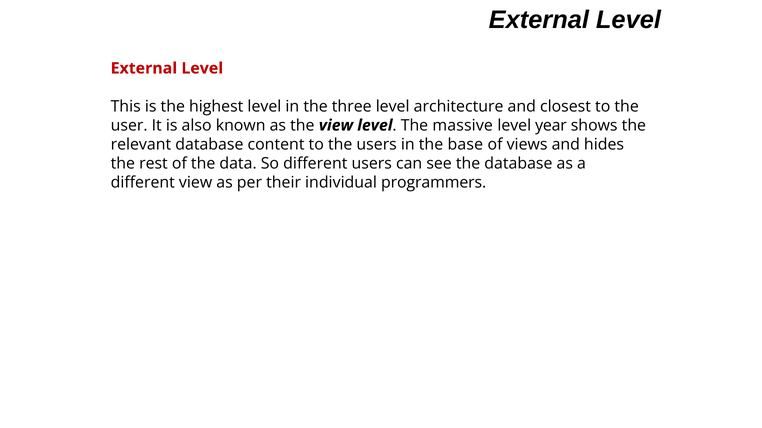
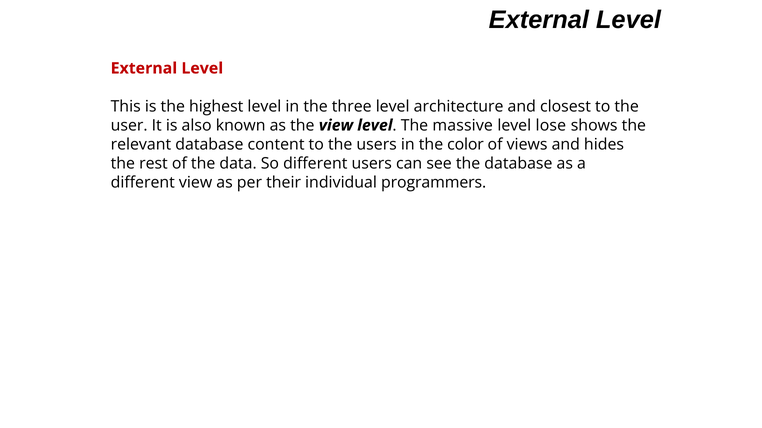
year: year -> lose
base: base -> color
